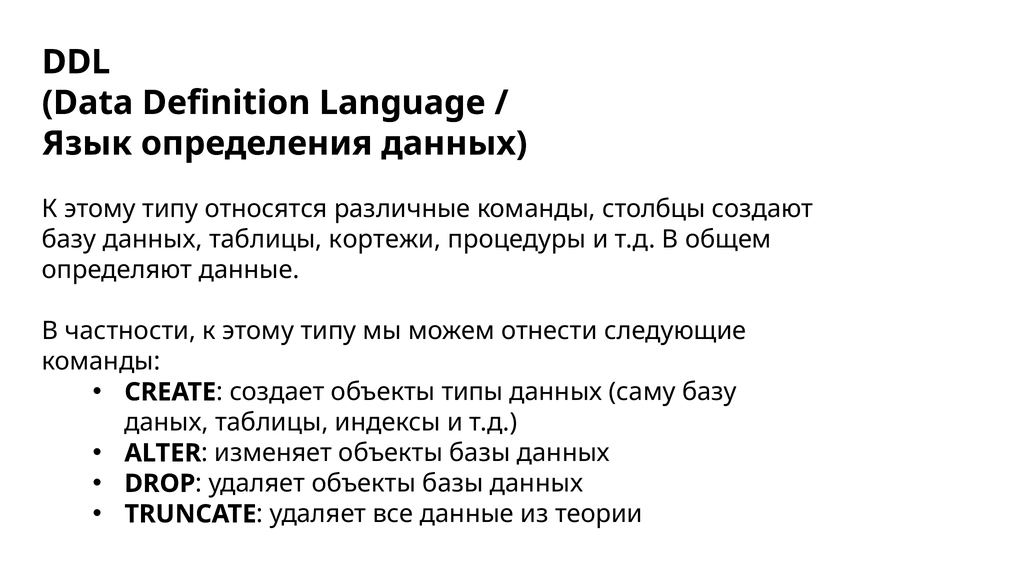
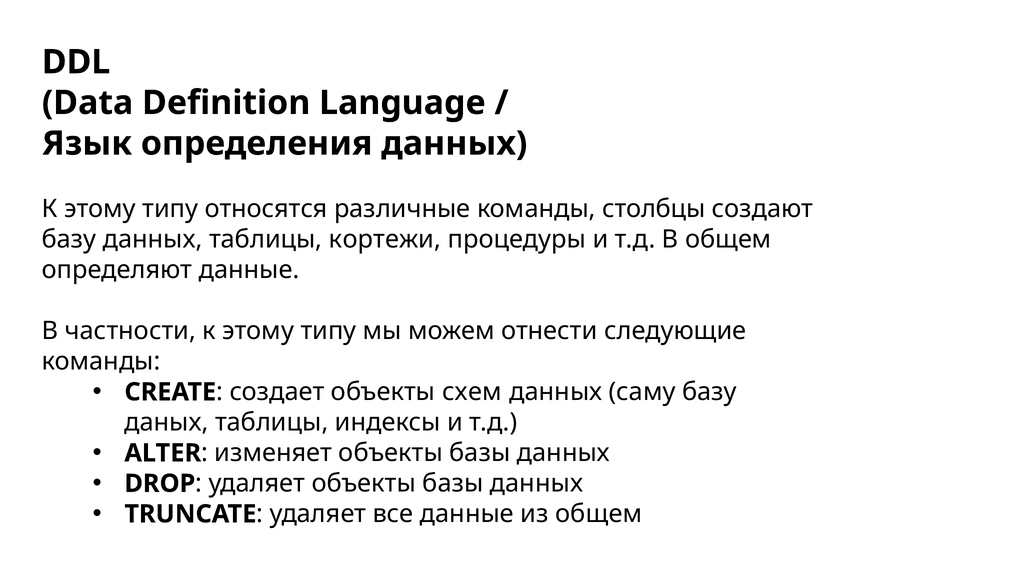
типы: типы -> схем
из теории: теории -> общем
